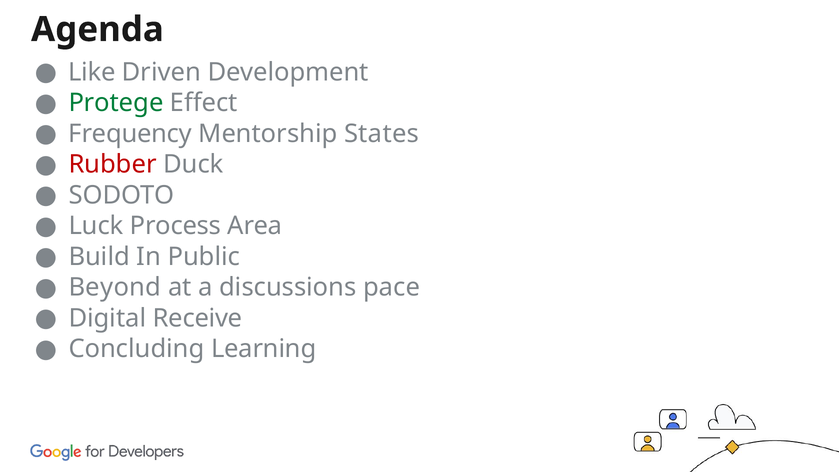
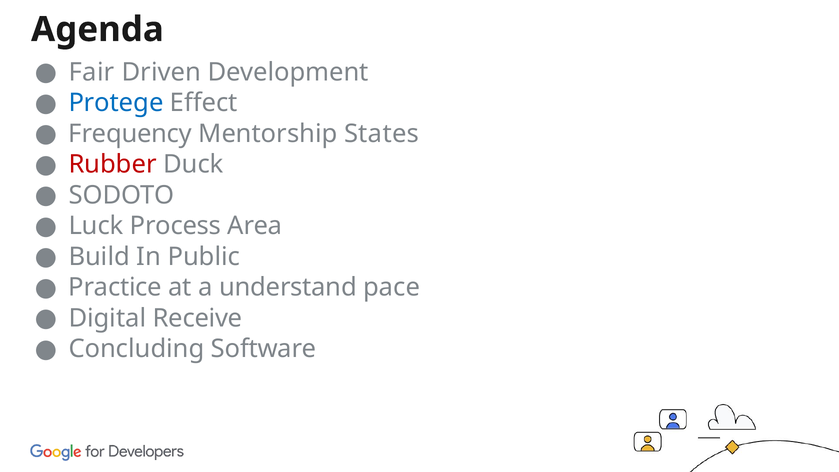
Like: Like -> Fair
Protege colour: green -> blue
Beyond: Beyond -> Practice
discussions: discussions -> understand
Learning: Learning -> Software
